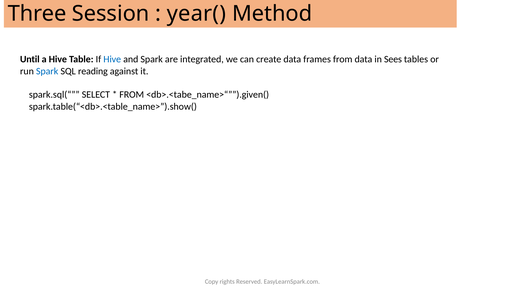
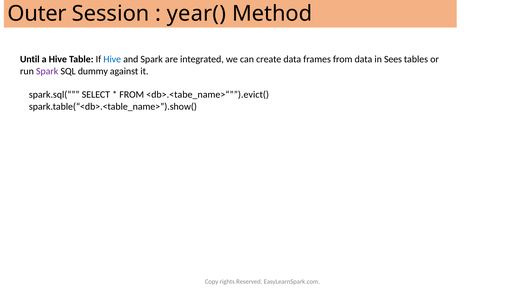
Three: Three -> Outer
Spark at (47, 71) colour: blue -> purple
reading: reading -> dummy
<db>.<tabe_name>“””).given(: <db>.<tabe_name>“””).given( -> <db>.<tabe_name>“””).evict(
